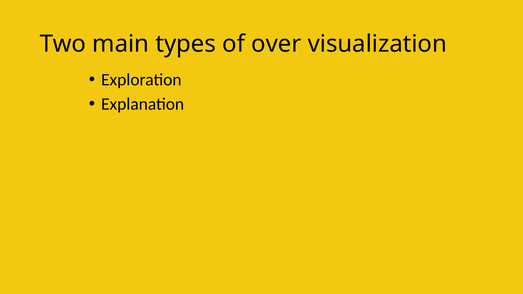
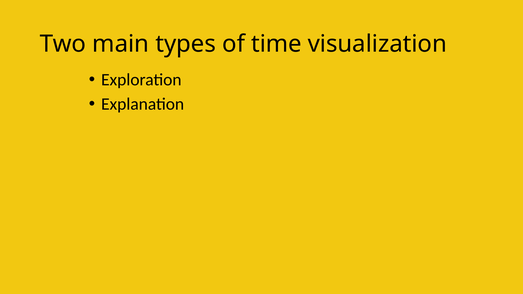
over: over -> time
